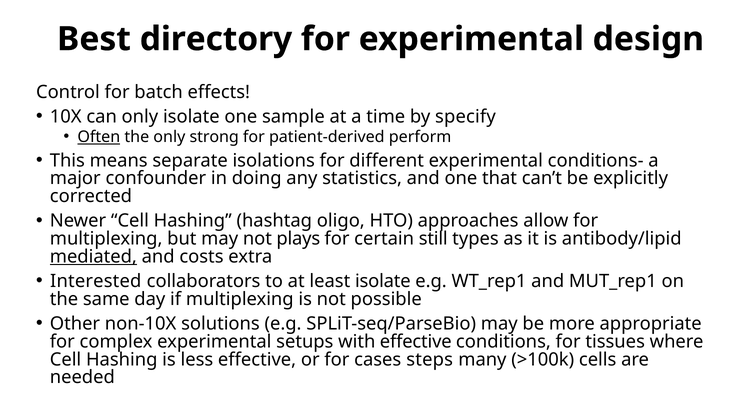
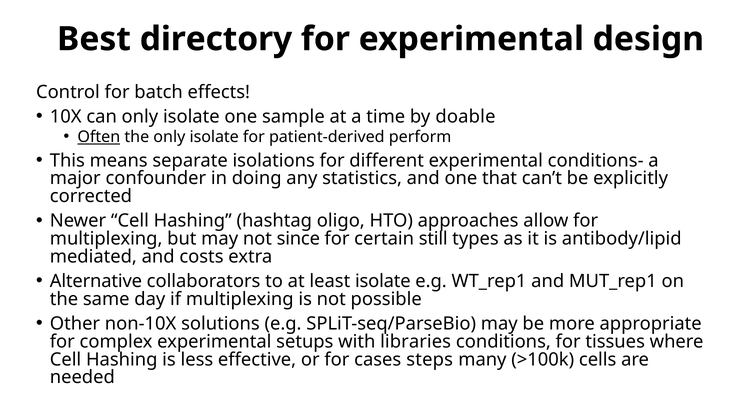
specify: specify -> doable
the only strong: strong -> isolate
plays: plays -> since
mediated underline: present -> none
Interested: Interested -> Alternative
with effective: effective -> libraries
